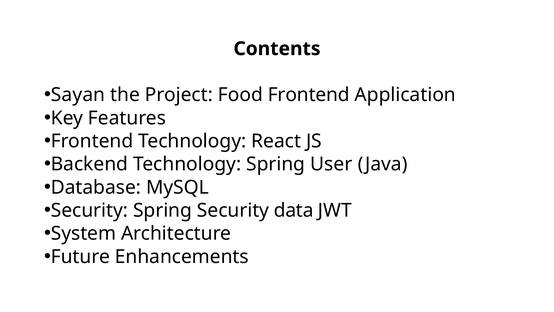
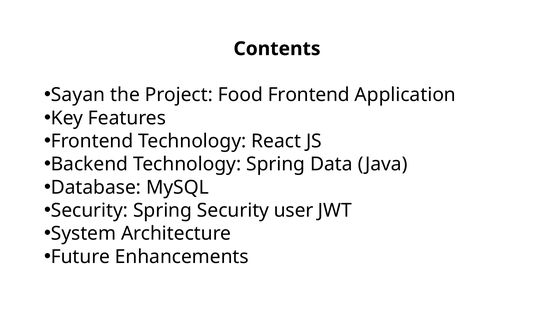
User: User -> Data
data: data -> user
